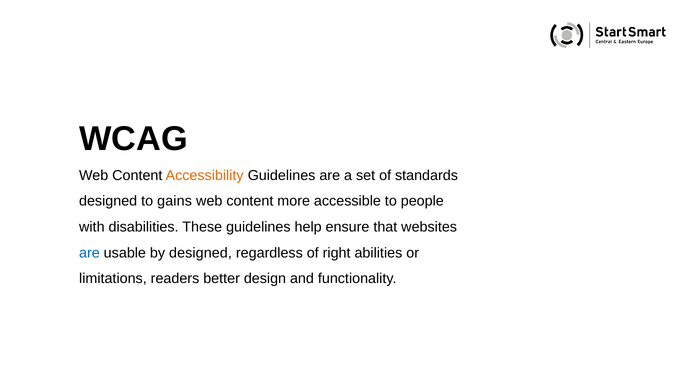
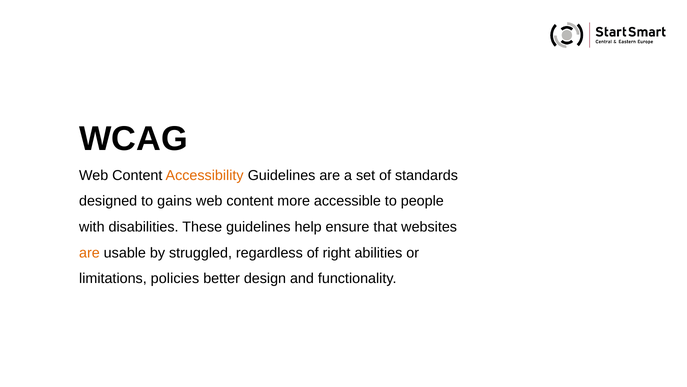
are at (89, 252) colour: blue -> orange
by designed: designed -> struggled
readers: readers -> policies
